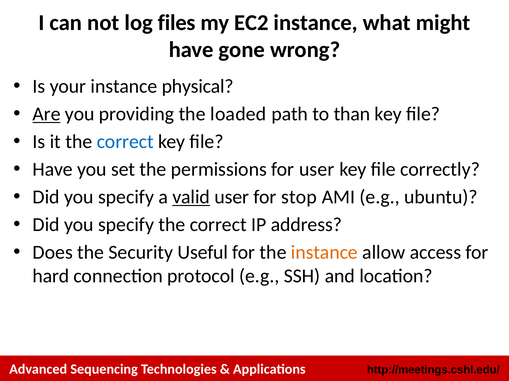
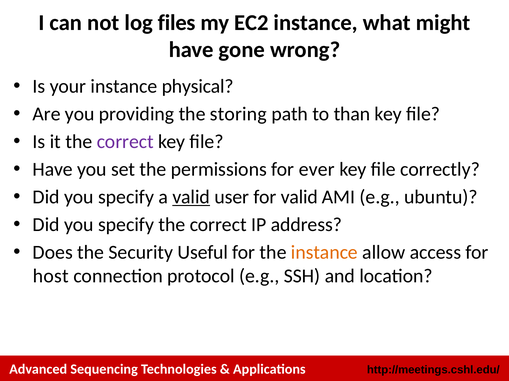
Are underline: present -> none
loaded: loaded -> storing
correct at (125, 142) colour: blue -> purple
for user: user -> ever
for stop: stop -> valid
hard: hard -> host
